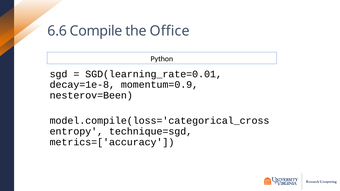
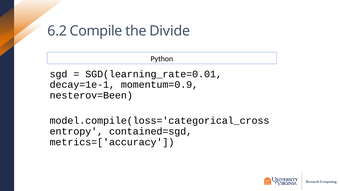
6.6: 6.6 -> 6.2
Office: Office -> Divide
decay=1e-8: decay=1e-8 -> decay=1e-1
technique=sgd: technique=sgd -> contained=sgd
